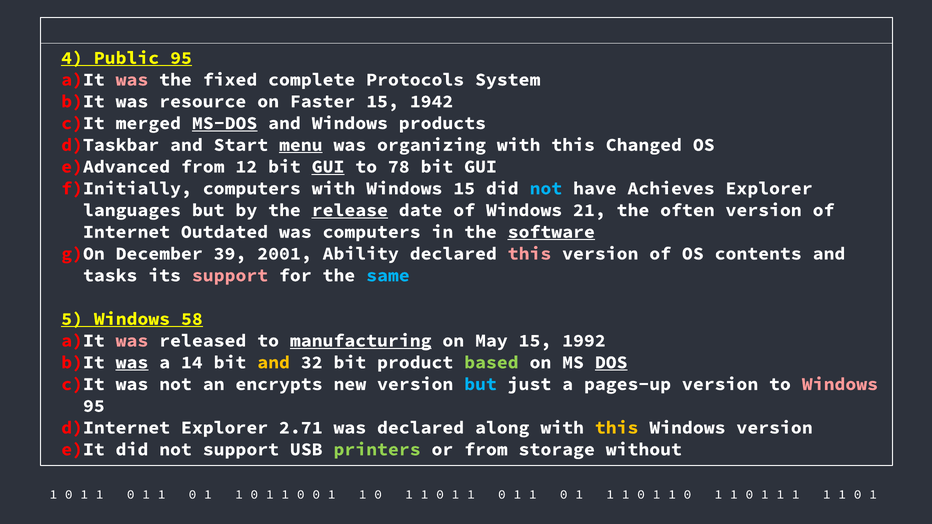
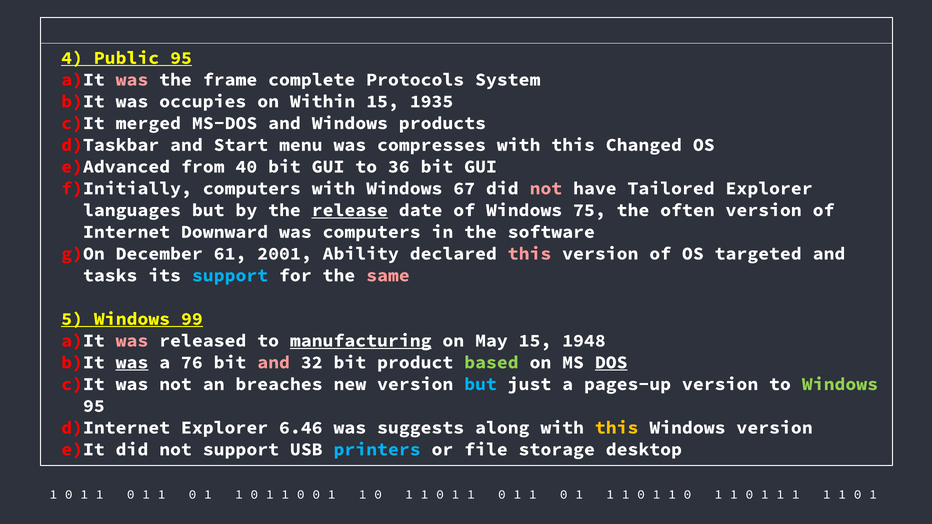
fixed: fixed -> frame
resource: resource -> occupies
Faster: Faster -> Within
1942: 1942 -> 1935
MS-DOS underline: present -> none
menu underline: present -> none
organizing: organizing -> compresses
12: 12 -> 40
GUI at (328, 167) underline: present -> none
78: 78 -> 36
Windows 15: 15 -> 67
not at (546, 188) colour: light blue -> pink
Achieves: Achieves -> Tailored
21: 21 -> 75
Outdated: Outdated -> Downward
software underline: present -> none
39: 39 -> 61
contents: contents -> targeted
support at (230, 275) colour: pink -> light blue
same colour: light blue -> pink
58: 58 -> 99
1992: 1992 -> 1948
14: 14 -> 76
and at (274, 362) colour: yellow -> pink
encrypts: encrypts -> breaches
Windows at (840, 384) colour: pink -> light green
2.71: 2.71 -> 6.46
was declared: declared -> suggests
printers colour: light green -> light blue
or from: from -> file
without: without -> desktop
